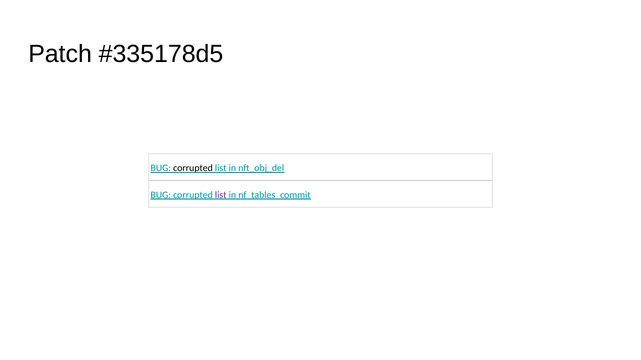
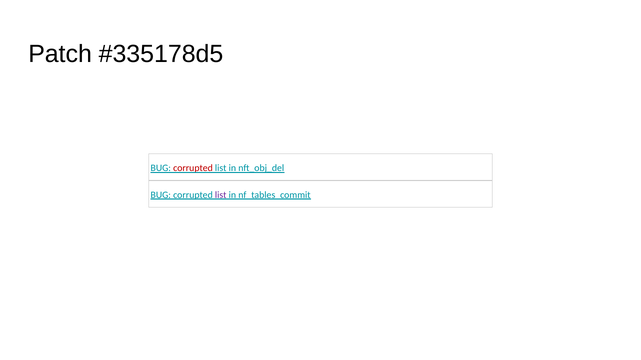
corrupted at (193, 169) colour: black -> red
